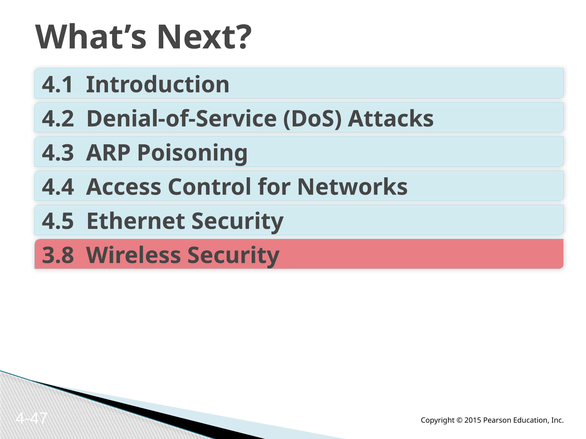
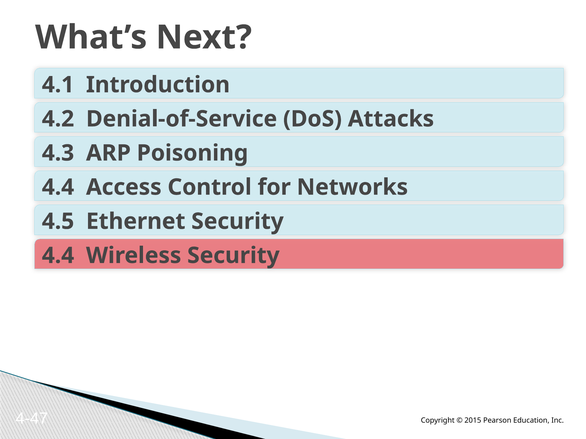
3.8 at (58, 256): 3.8 -> 4.4
